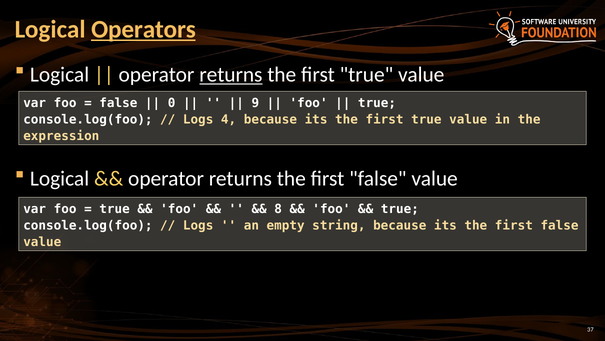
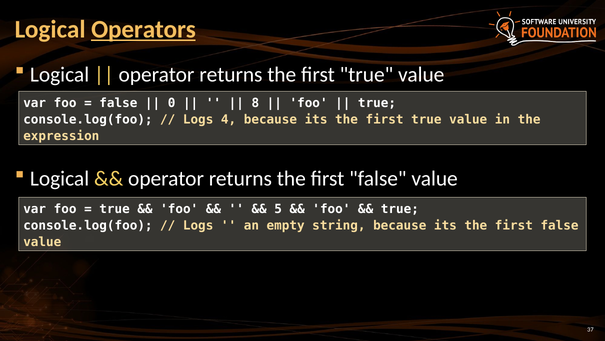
returns at (231, 75) underline: present -> none
9: 9 -> 8
8: 8 -> 5
